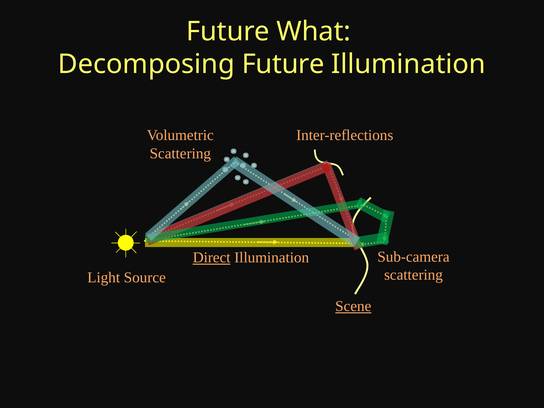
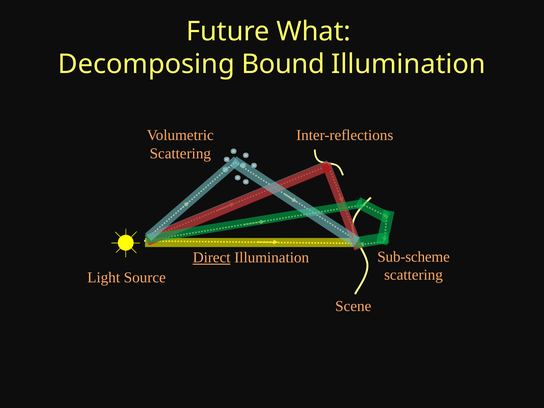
Decomposing Future: Future -> Bound
Sub-camera: Sub-camera -> Sub-scheme
Scene underline: present -> none
